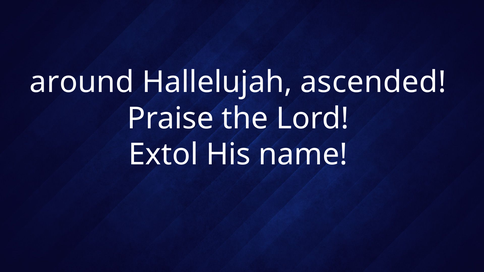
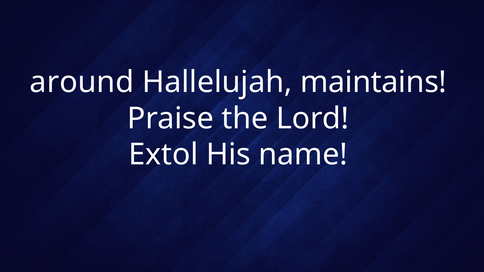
ascended: ascended -> maintains
